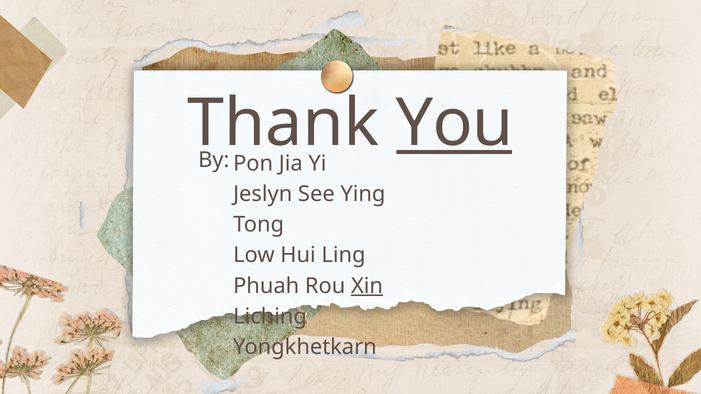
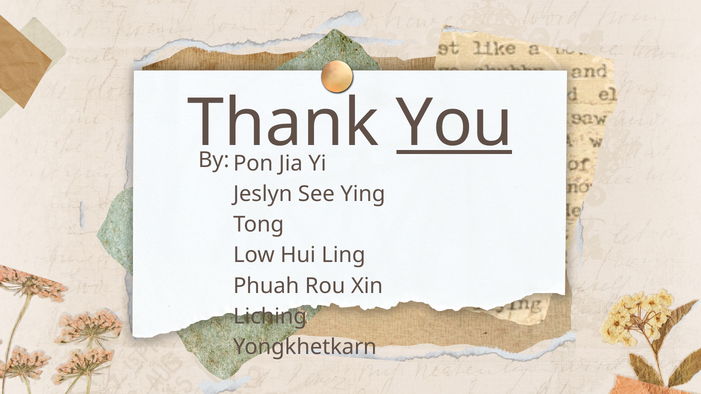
Xin underline: present -> none
